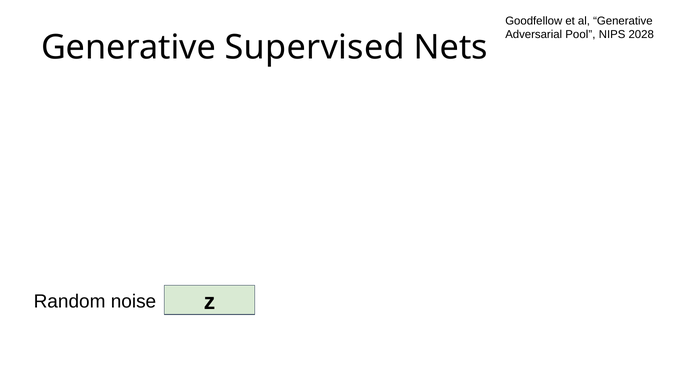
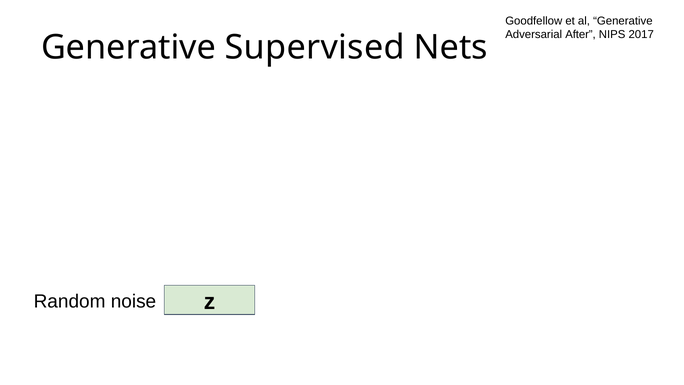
Pool: Pool -> After
2028: 2028 -> 2017
